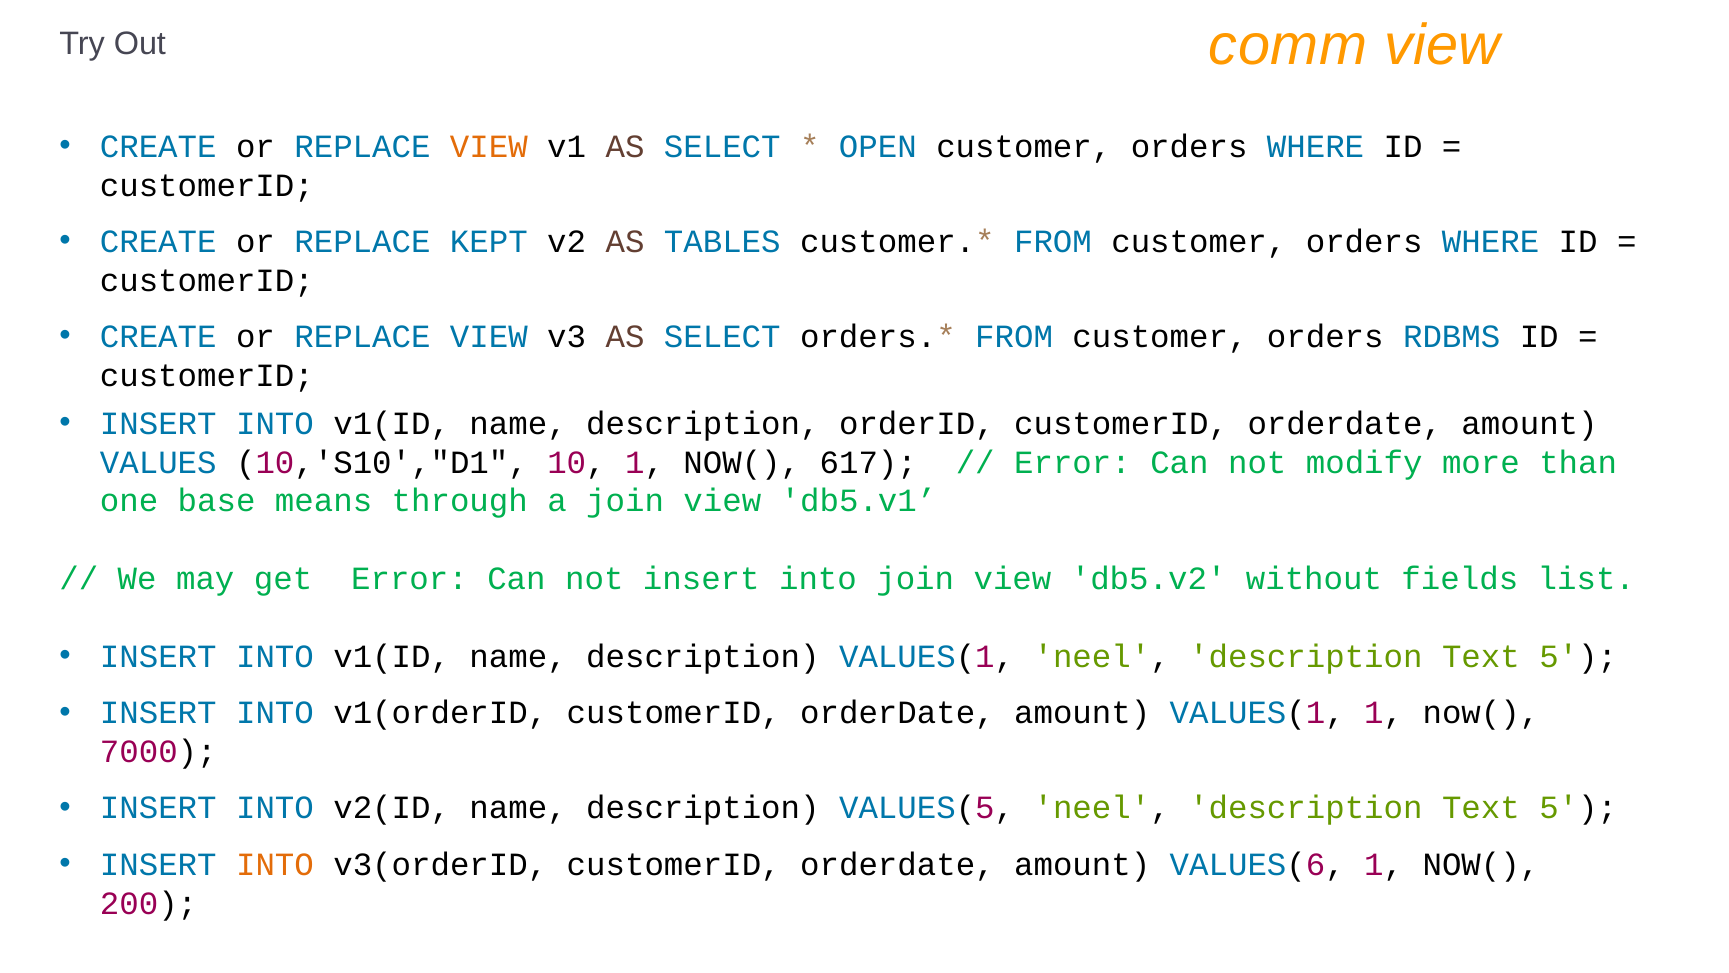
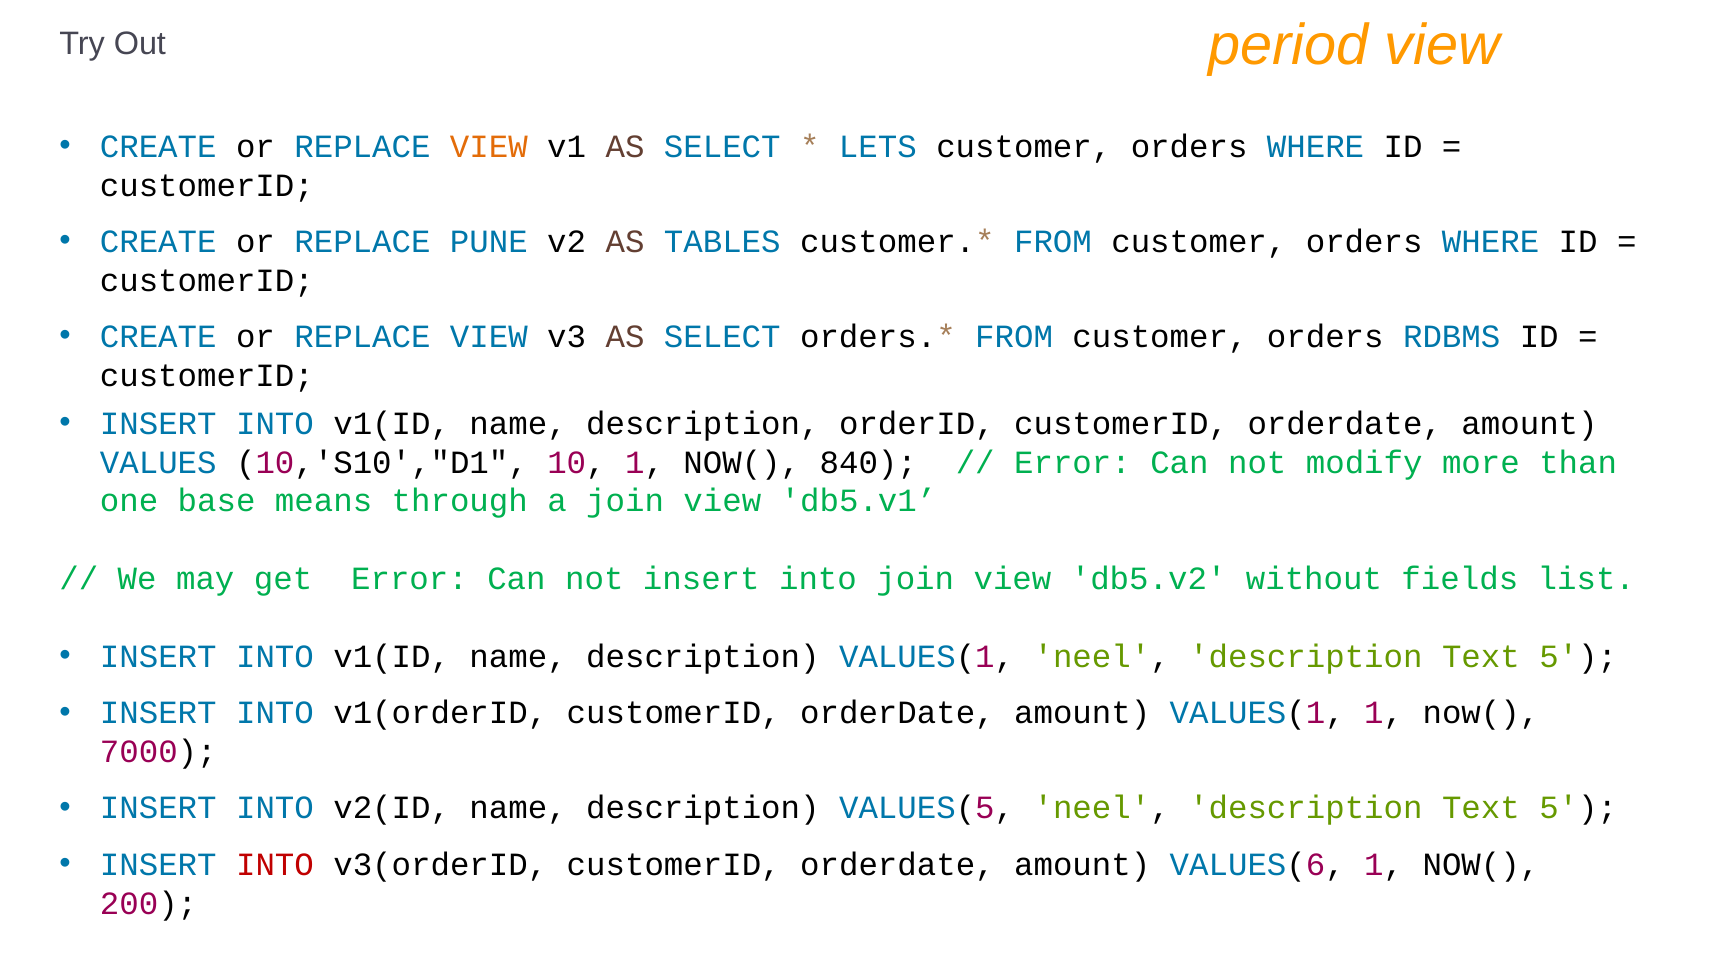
comm: comm -> period
OPEN: OPEN -> LETS
KEPT: KEPT -> PUNE
617: 617 -> 840
INTO at (275, 864) colour: orange -> red
